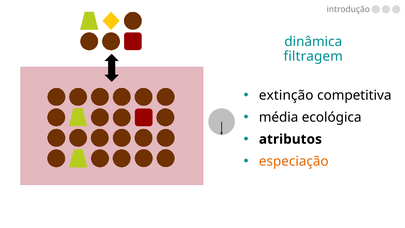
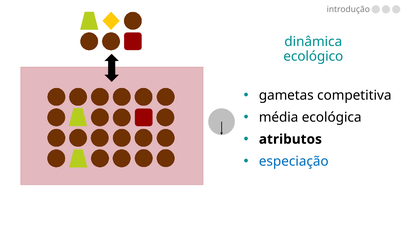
filtragem: filtragem -> ecológico
extinção: extinção -> gametas
especiação colour: orange -> blue
